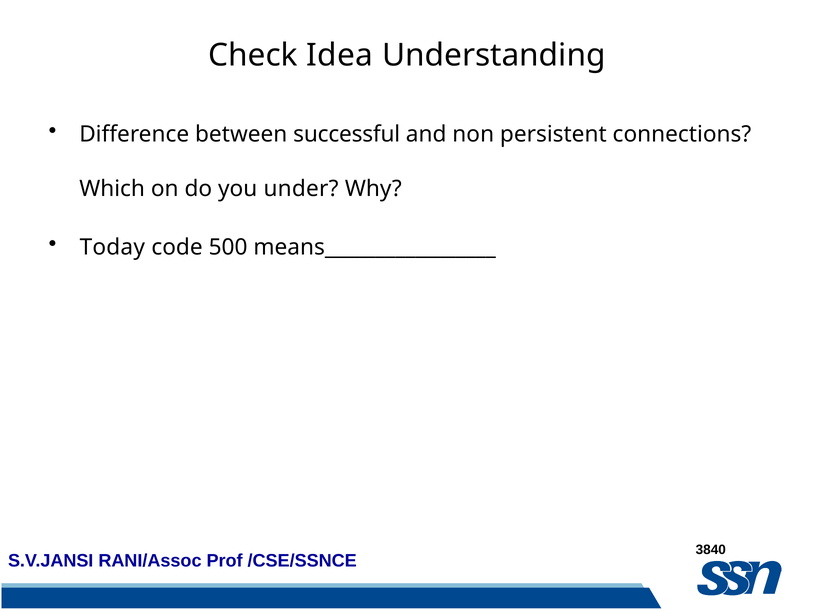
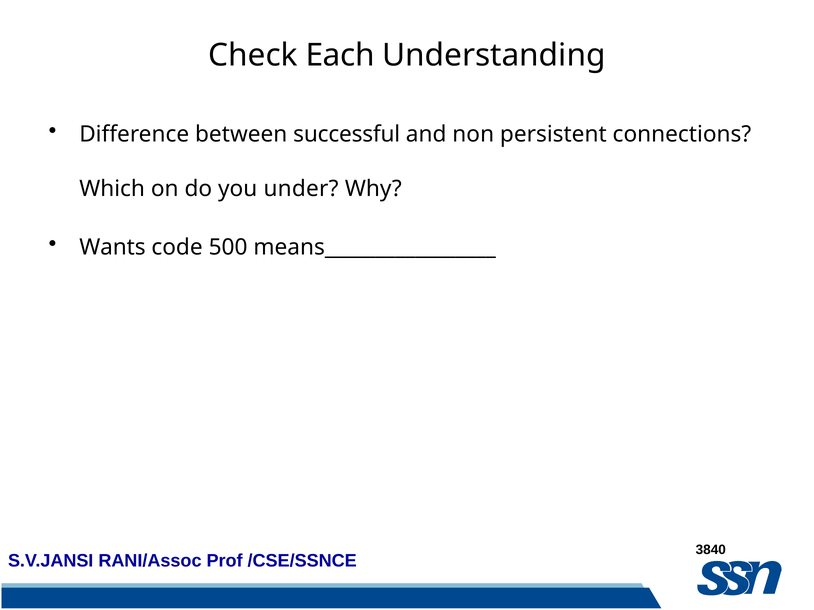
Idea: Idea -> Each
Today: Today -> Wants
